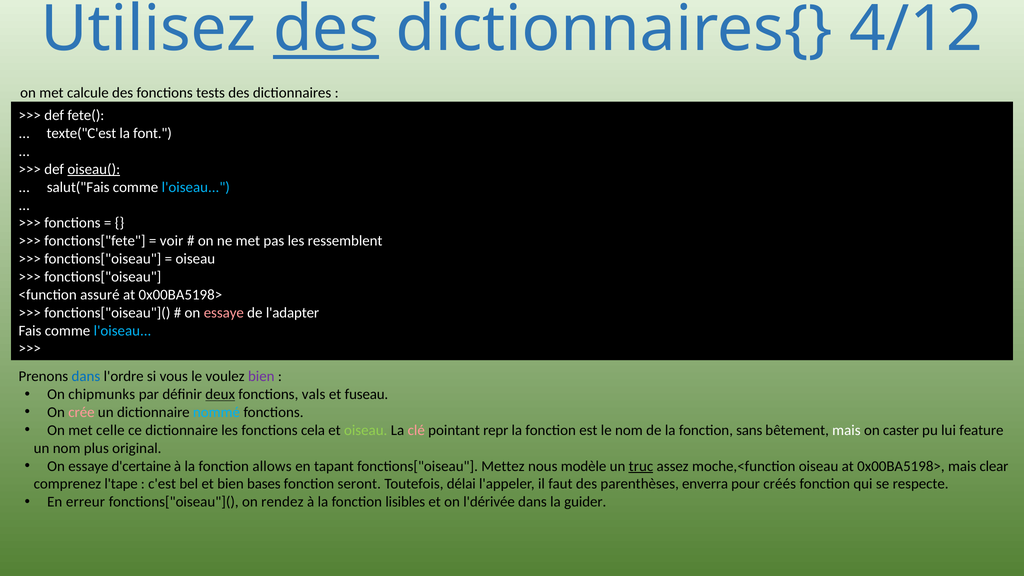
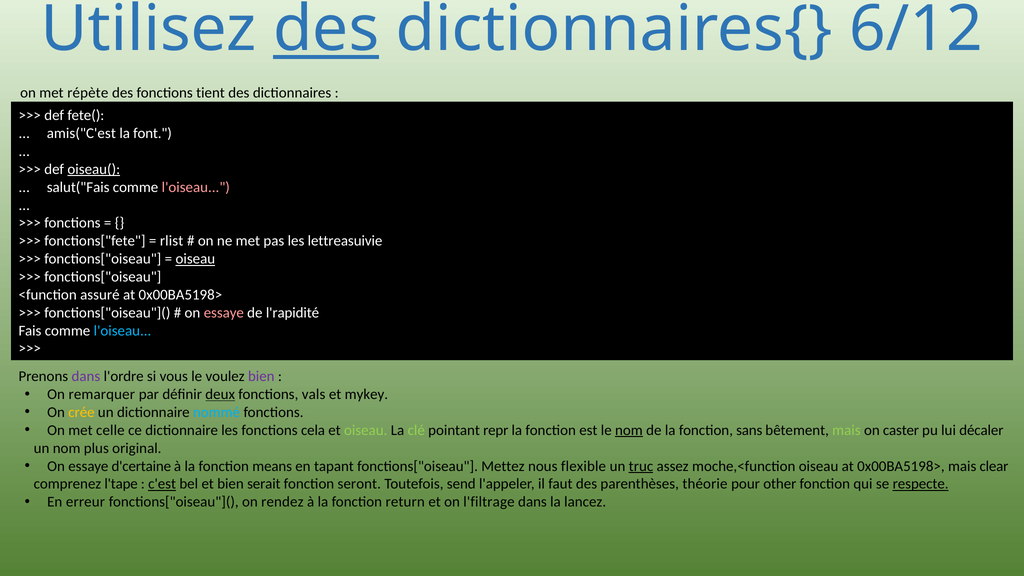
4/12: 4/12 -> 6/12
calcule: calcule -> répète
tests: tests -> tient
texte("C'est: texte("C'est -> amis("C'est
l'oiseau at (196, 187) colour: light blue -> pink
voir: voir -> rlist
ressemblent: ressemblent -> lettreasuivie
oiseau at (195, 259) underline: none -> present
l'adapter: l'adapter -> l'rapidité
dans at (86, 376) colour: blue -> purple
chipmunks: chipmunks -> remarquer
fuseau: fuseau -> mykey
crée colour: pink -> yellow
clé colour: pink -> light green
nom at (629, 430) underline: none -> present
mais at (846, 430) colour: white -> light green
feature: feature -> décaler
allows: allows -> means
modèle: modèle -> flexible
c'est underline: none -> present
bases: bases -> serait
délai: délai -> send
enverra: enverra -> théorie
créés: créés -> other
respecte underline: none -> present
lisibles: lisibles -> return
l'dérivée: l'dérivée -> l'filtrage
guider: guider -> lancez
